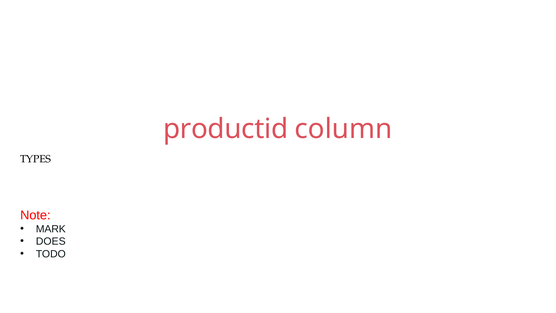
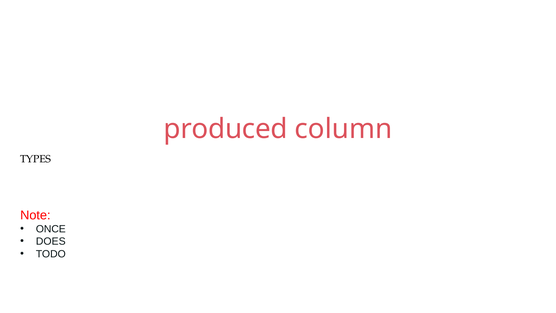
productid: productid -> produced
MARK: MARK -> ONCE
